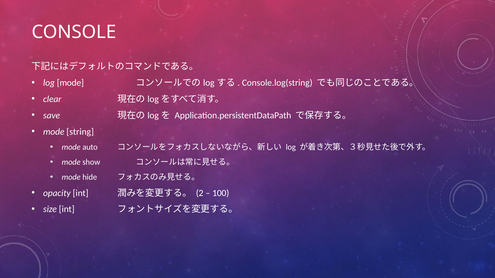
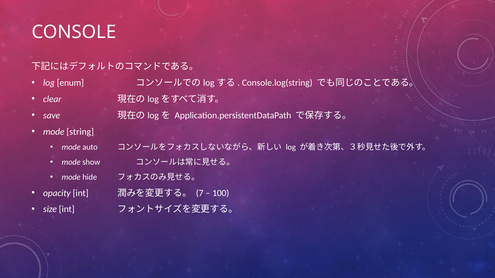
log mode: mode -> enum
2: 2 -> 7
